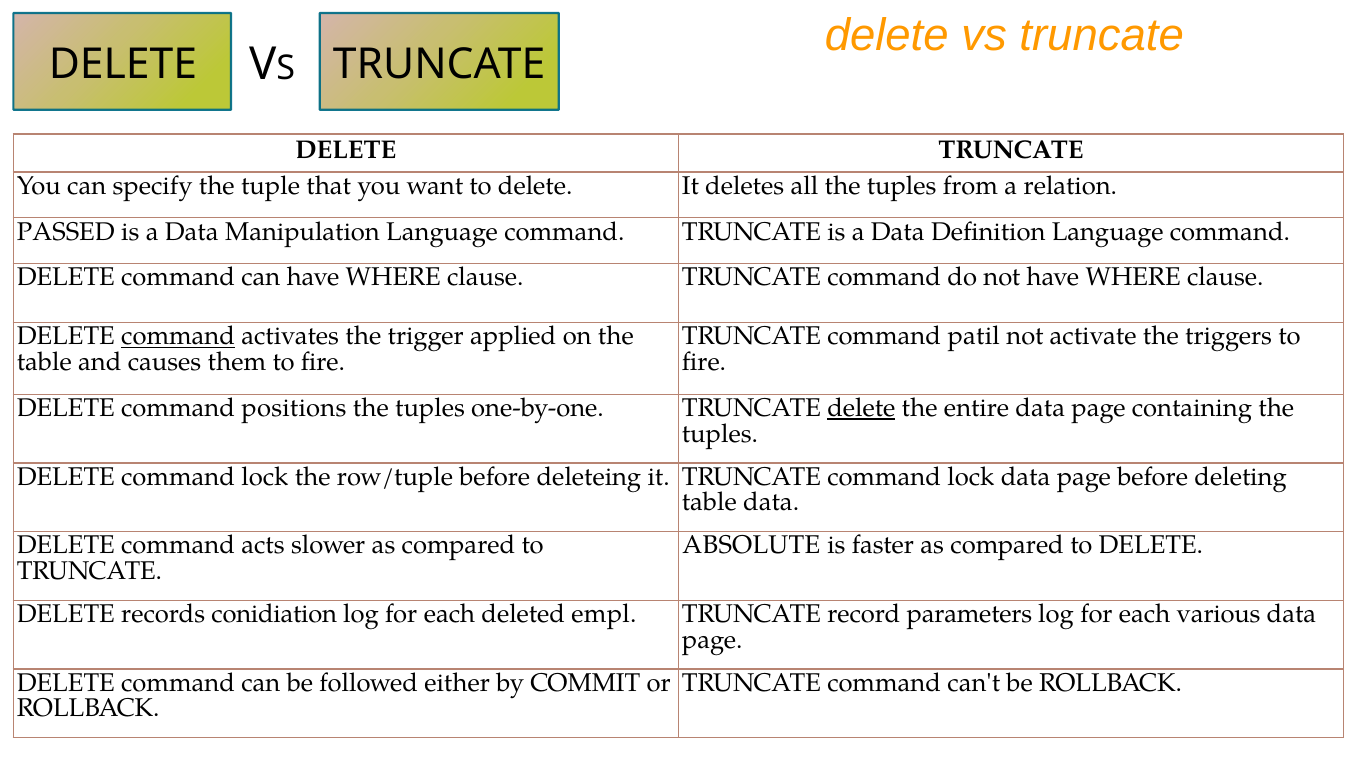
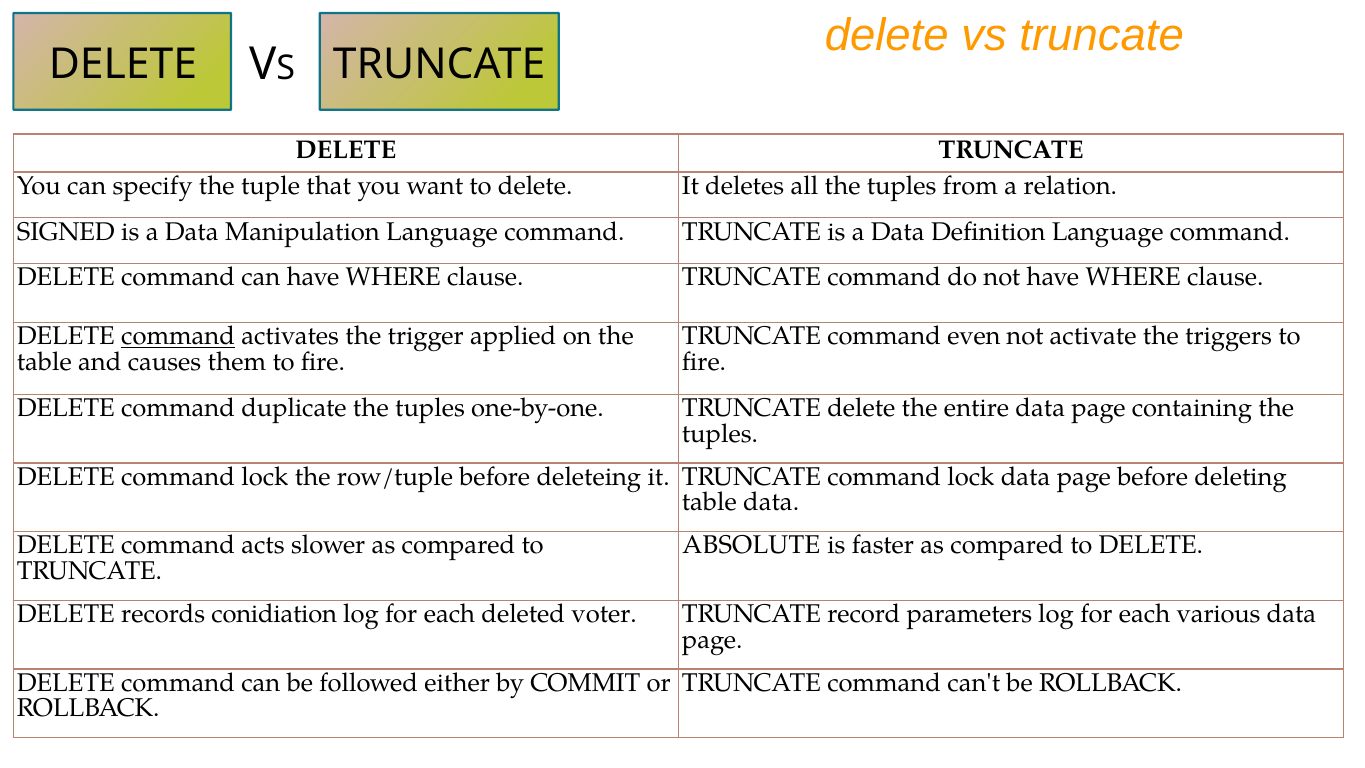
PASSED: PASSED -> SIGNED
patil: patil -> even
positions: positions -> duplicate
delete at (861, 408) underline: present -> none
empl: empl -> voter
